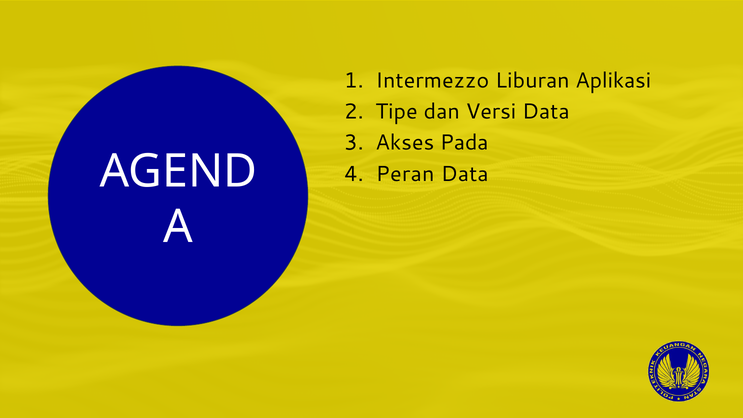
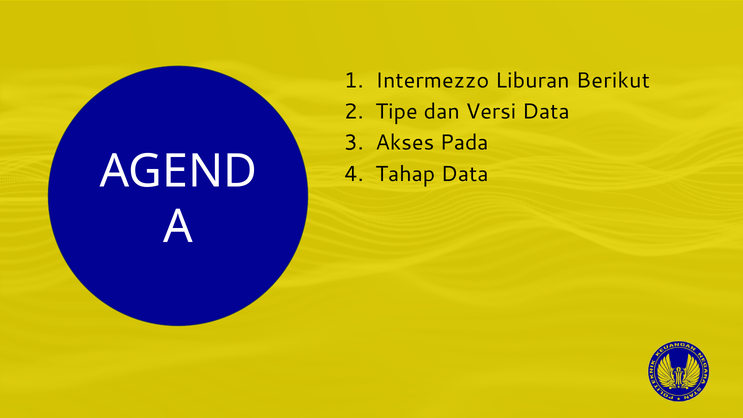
Aplikasi: Aplikasi -> Berikut
Peran: Peran -> Tahap
